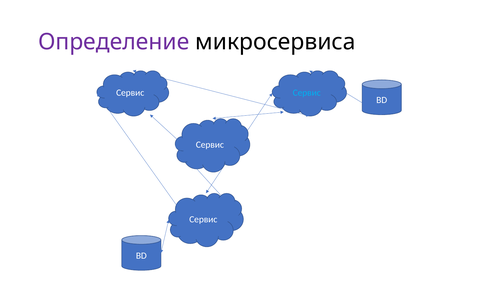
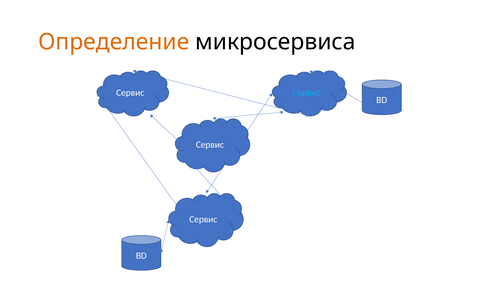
Определение colour: purple -> orange
